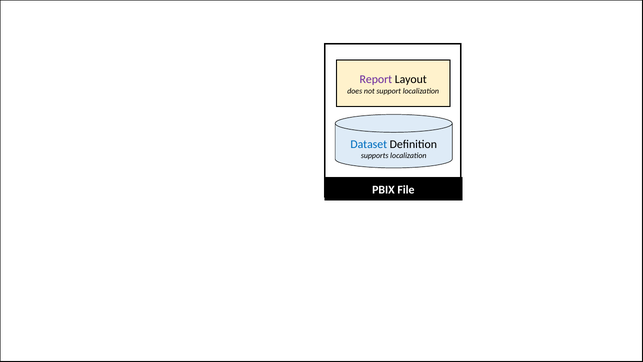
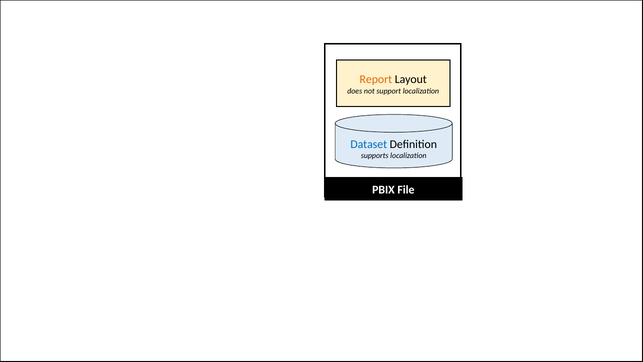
Report colour: purple -> orange
